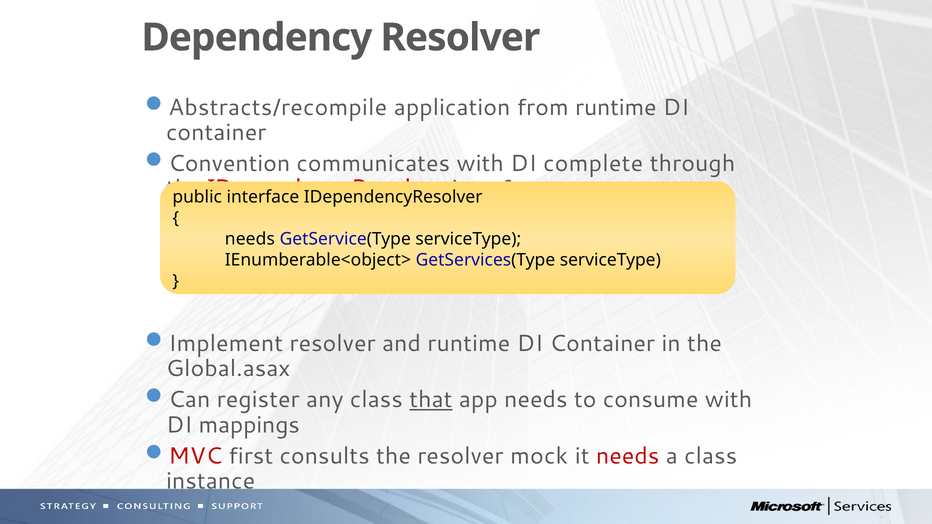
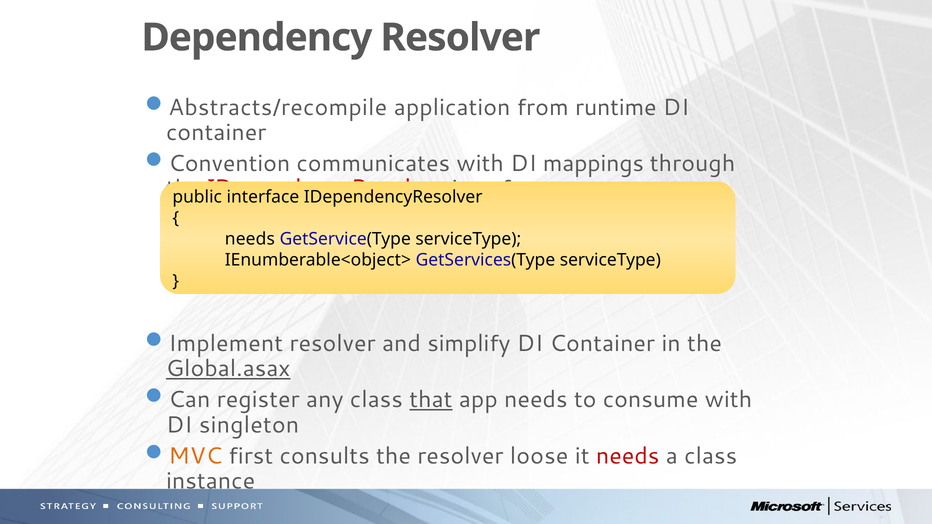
complete: complete -> mappings
and runtime: runtime -> simplify
Global.asax underline: none -> present
mappings: mappings -> singleton
MVC colour: red -> orange
mock: mock -> loose
